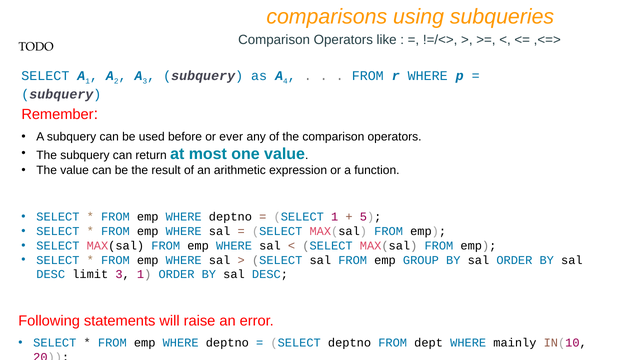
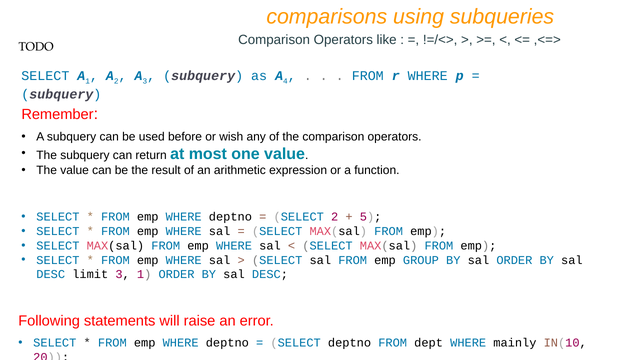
ever: ever -> wish
SELECT 1: 1 -> 2
